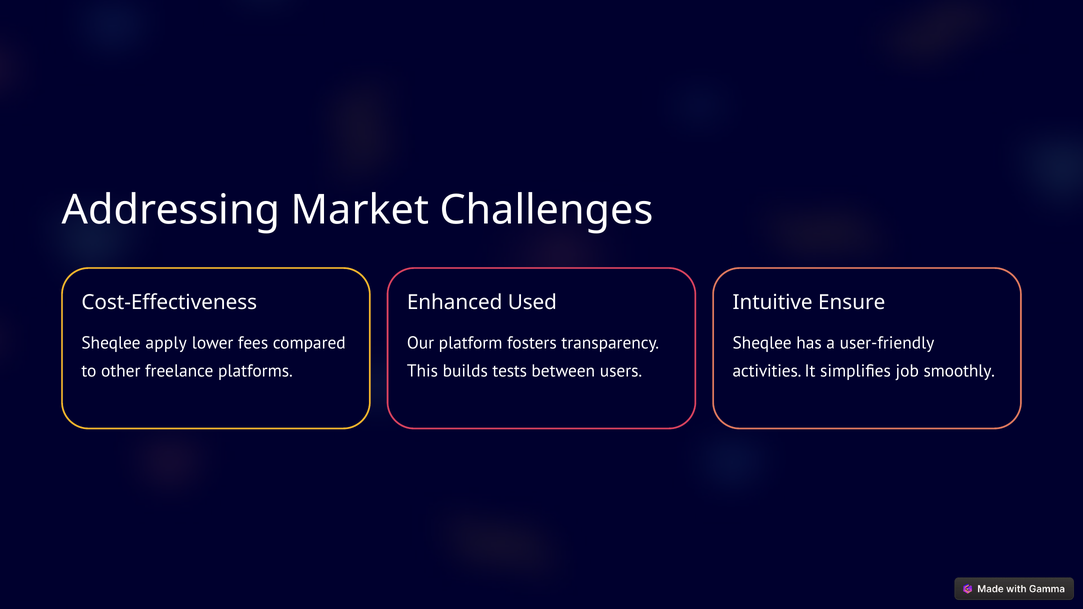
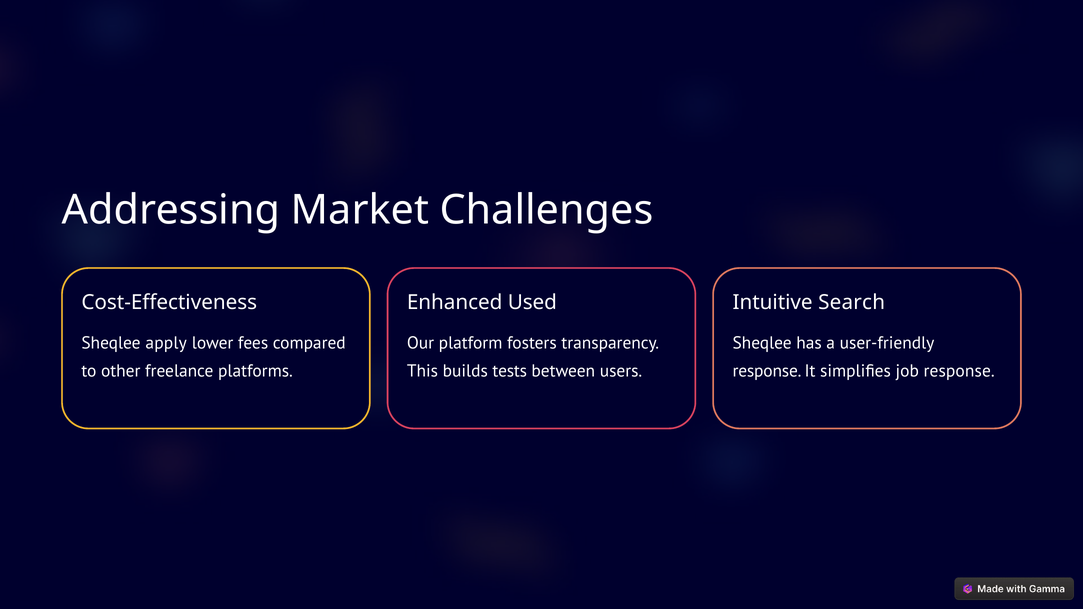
Ensure: Ensure -> Search
activities at (767, 371): activities -> response
job smoothly: smoothly -> response
